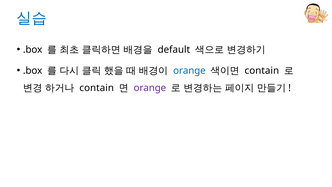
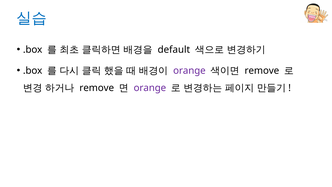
orange at (189, 71) colour: blue -> purple
contain at (262, 71): contain -> remove
contain at (97, 88): contain -> remove
